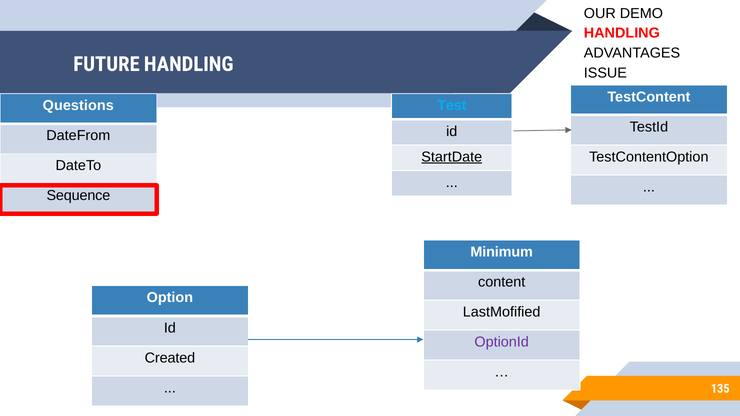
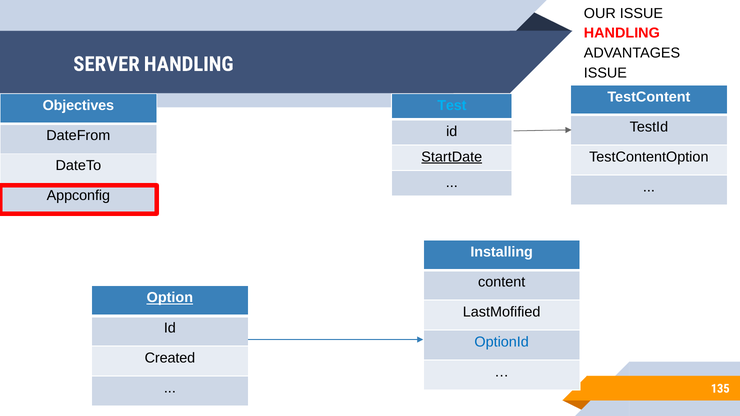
OUR DEMO: DEMO -> ISSUE
FUTURE: FUTURE -> SERVER
Questions: Questions -> Objectives
Sequence: Sequence -> Appconfig
Minimum: Minimum -> Installing
Option underline: none -> present
OptionId colour: purple -> blue
